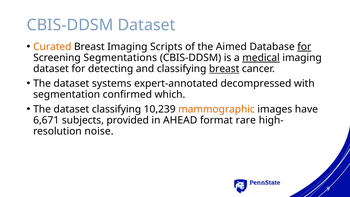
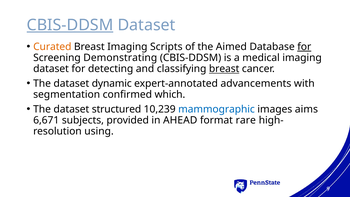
CBIS-DDSM at (70, 25) underline: none -> present
Segmentations: Segmentations -> Demonstrating
medical underline: present -> none
systems: systems -> dynamic
decompressed: decompressed -> advancements
dataset classifying: classifying -> structured
mammographic colour: orange -> blue
have: have -> aims
noise: noise -> using
